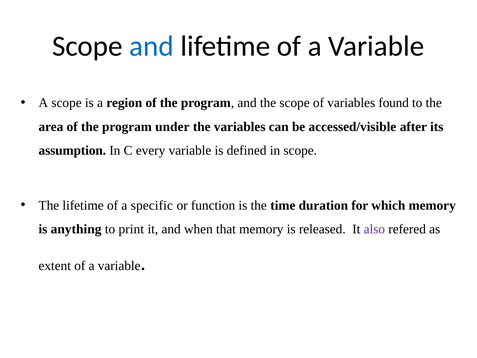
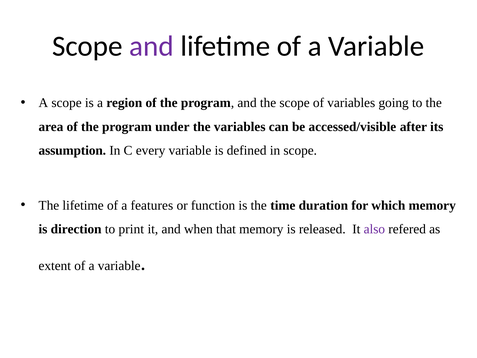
and at (152, 46) colour: blue -> purple
found: found -> going
specific: specific -> features
anything: anything -> direction
